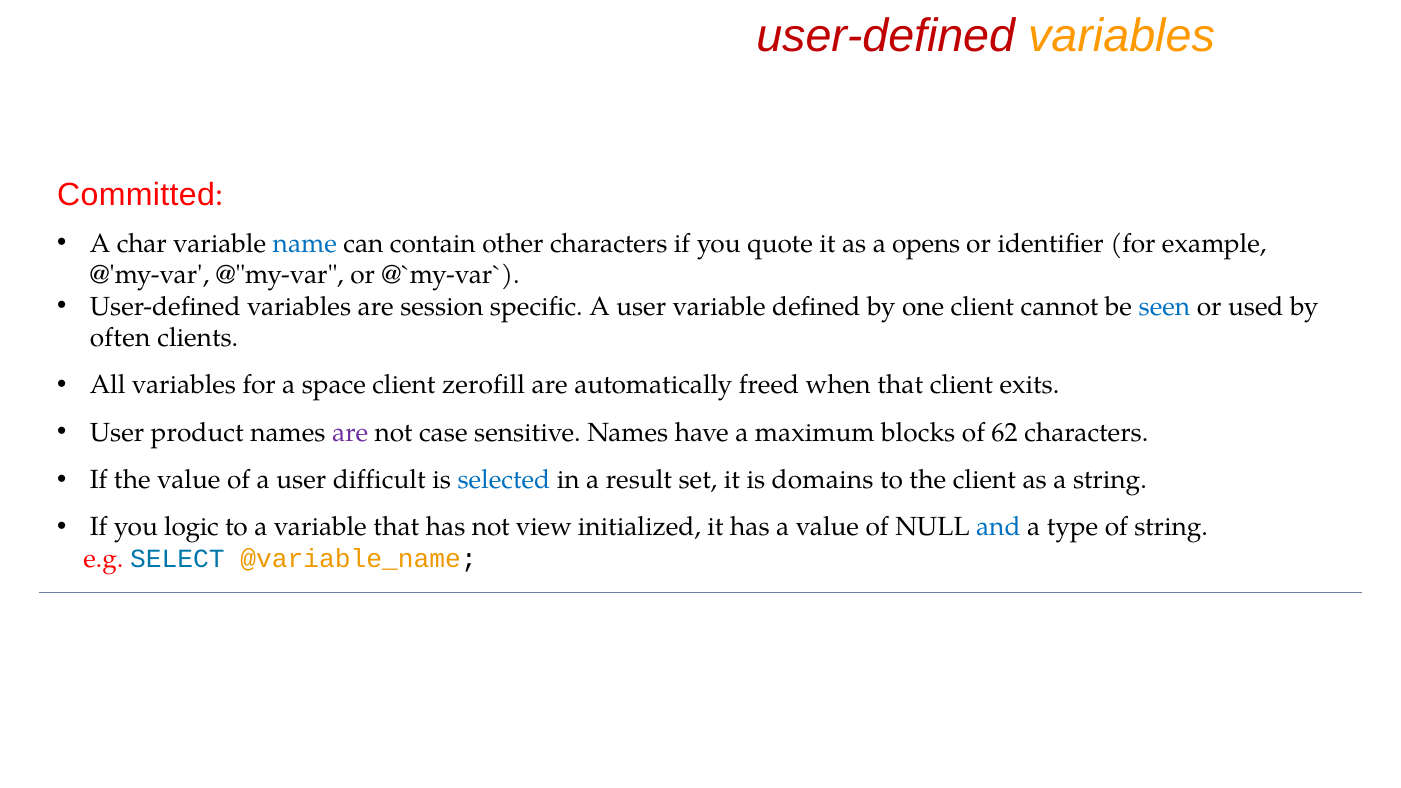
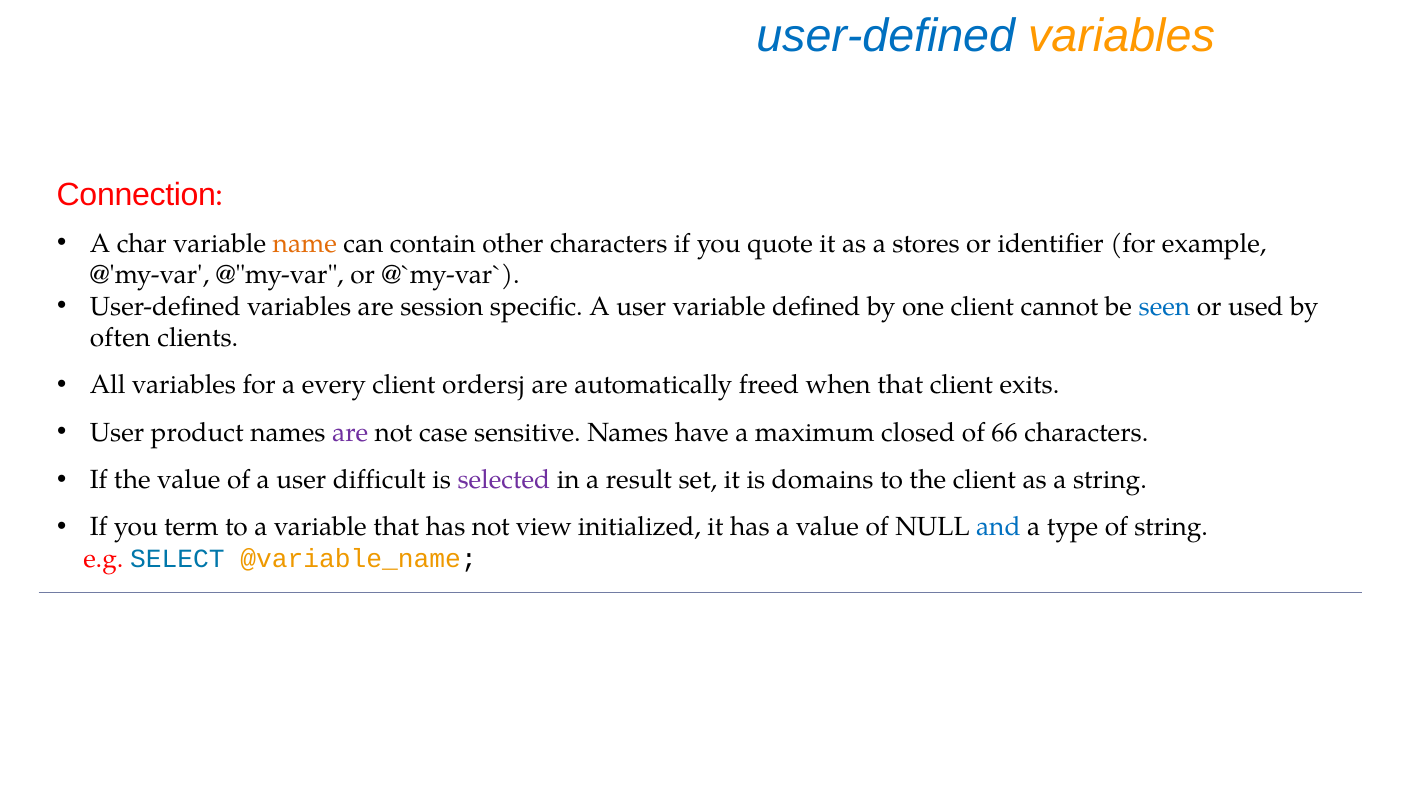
user-defined at (886, 36) colour: red -> blue
Committed: Committed -> Connection
name colour: blue -> orange
opens: opens -> stores
space: space -> every
zerofill: zerofill -> ordersj
blocks: blocks -> closed
62: 62 -> 66
selected colour: blue -> purple
logic: logic -> term
